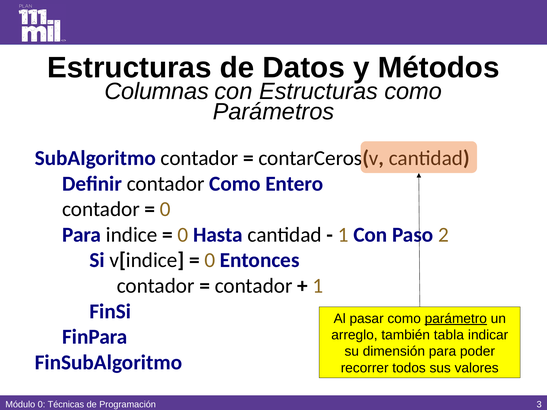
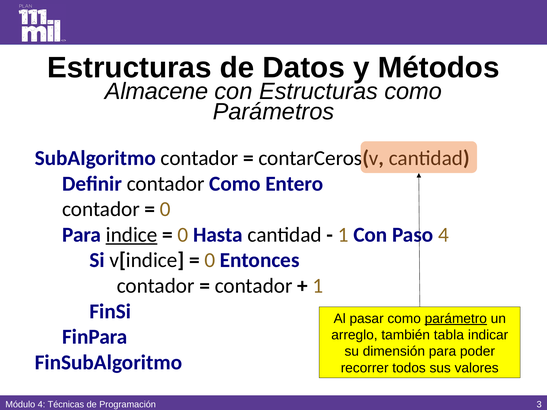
Columnas: Columnas -> Almacene
indice underline: none -> present
Paso 2: 2 -> 4
Módulo 0: 0 -> 4
